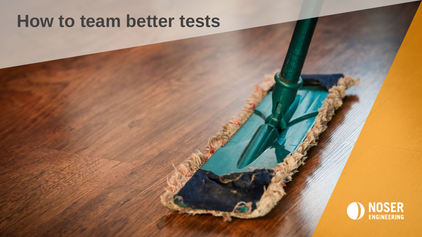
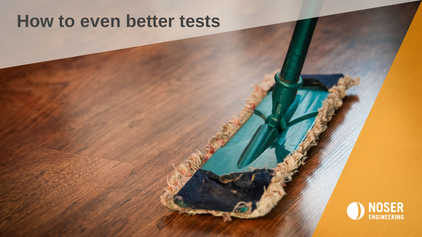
team: team -> even
